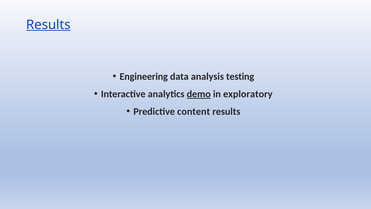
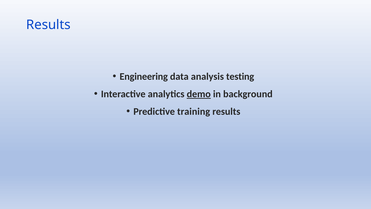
Results at (48, 25) underline: present -> none
exploratory: exploratory -> background
content: content -> training
